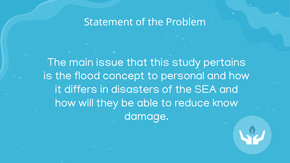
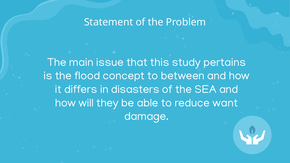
personal: personal -> between
know: know -> want
